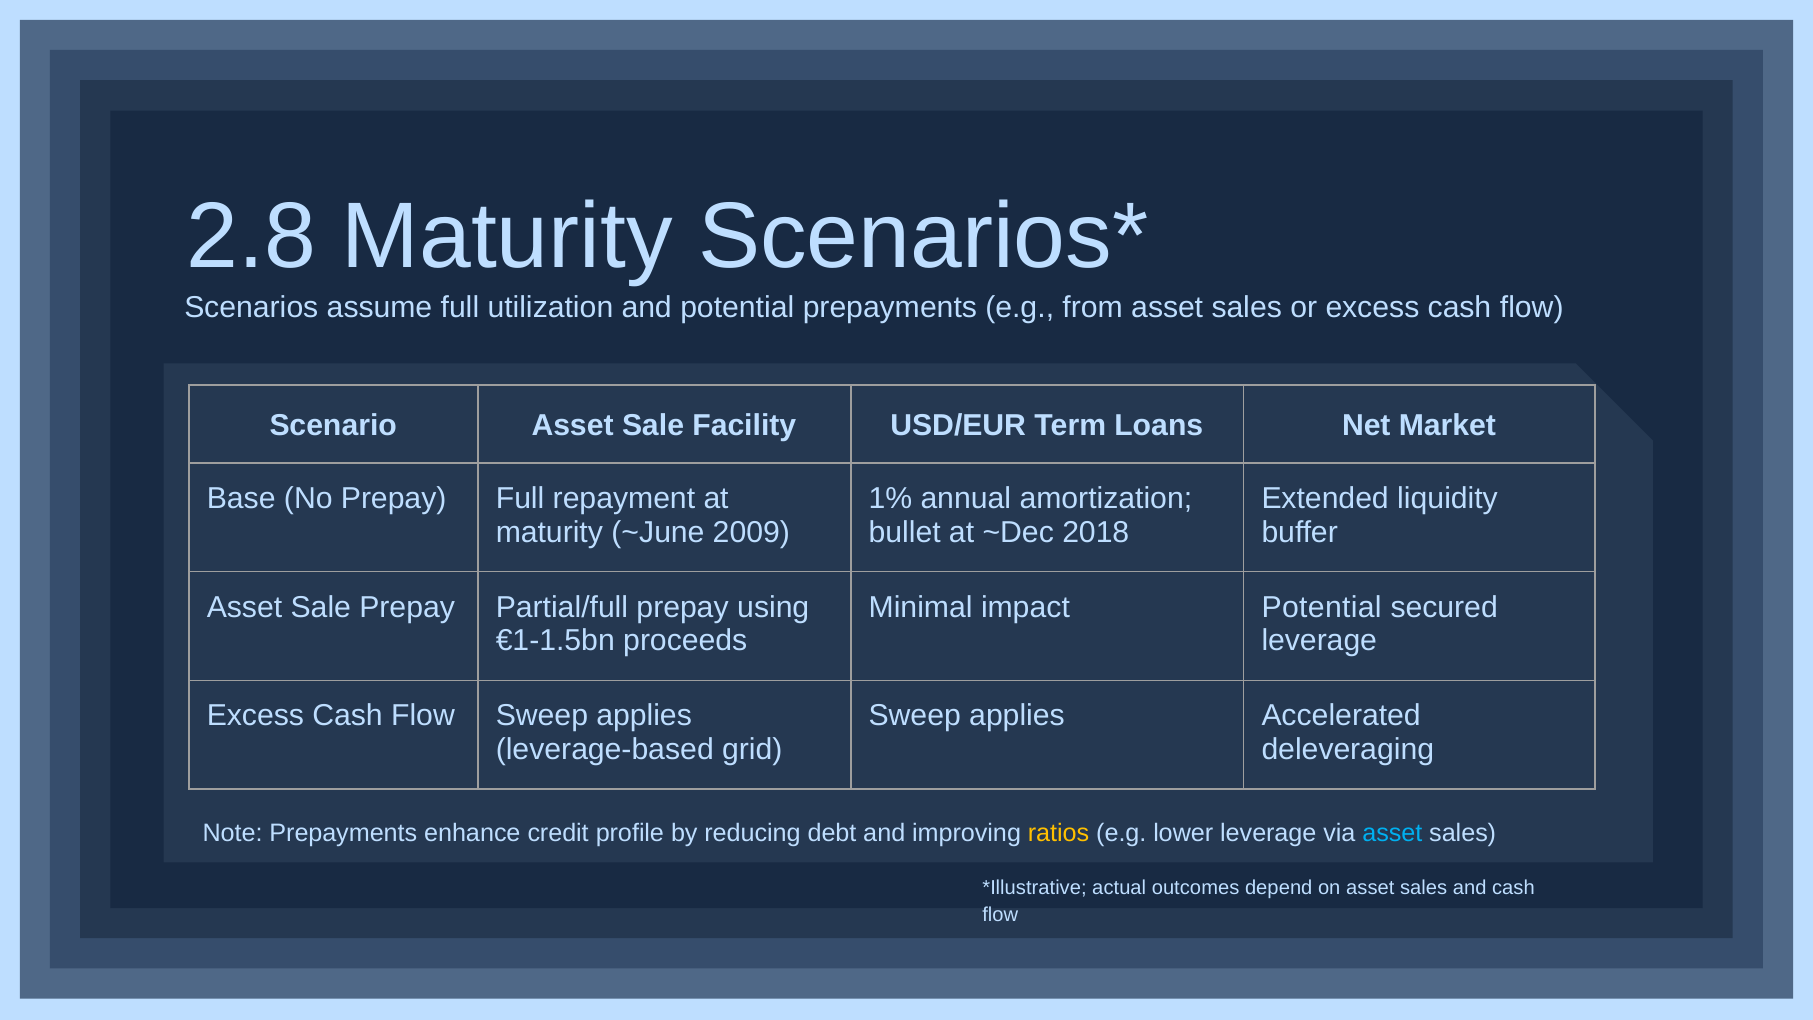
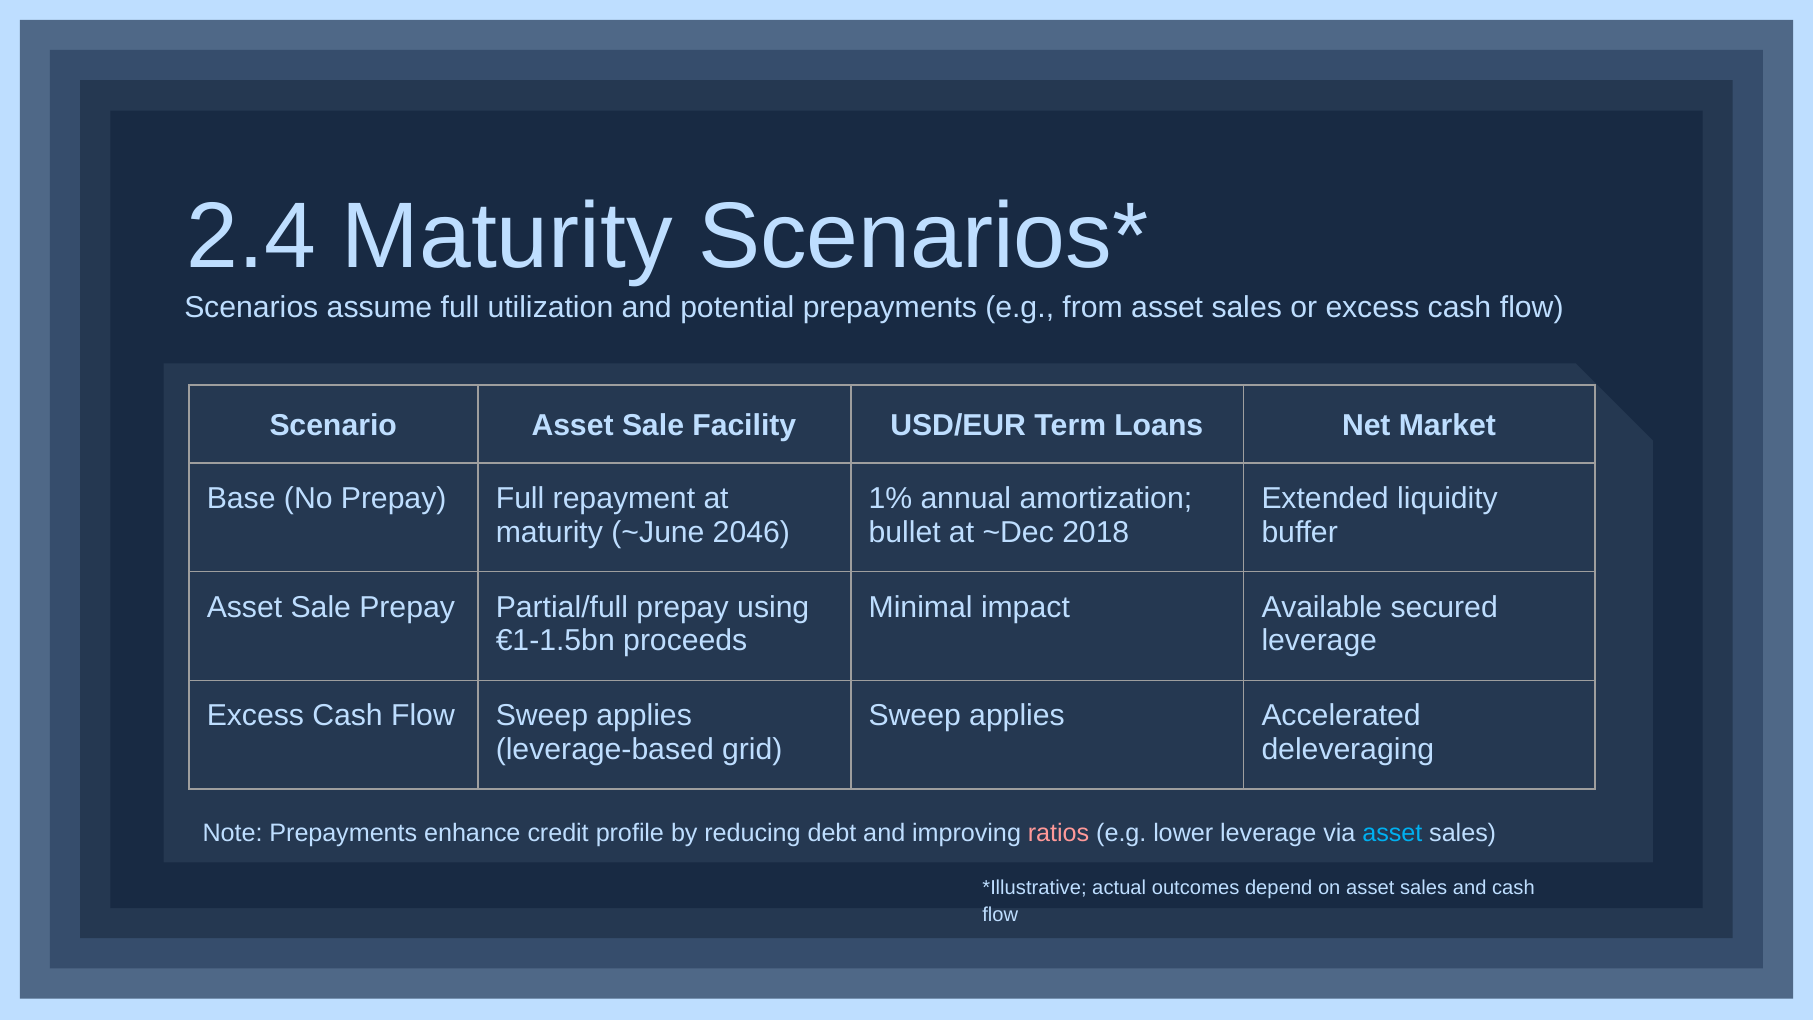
2.8: 2.8 -> 2.4
2009: 2009 -> 2046
impact Potential: Potential -> Available
ratios colour: yellow -> pink
